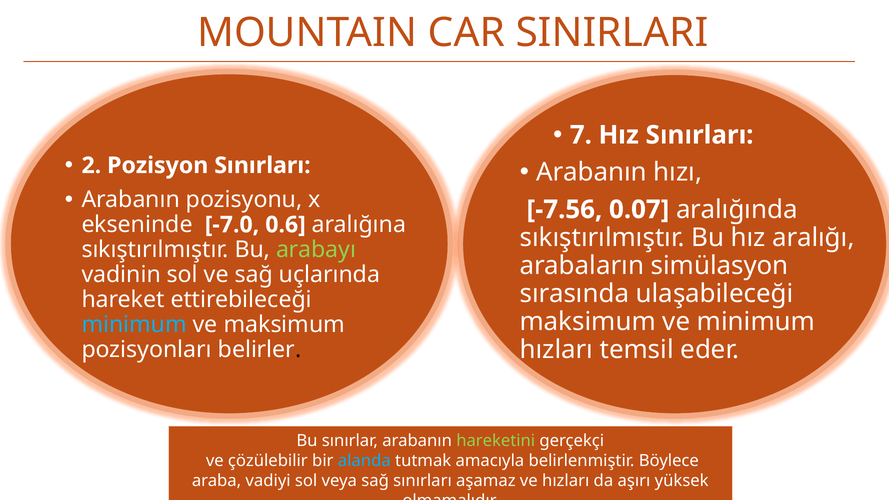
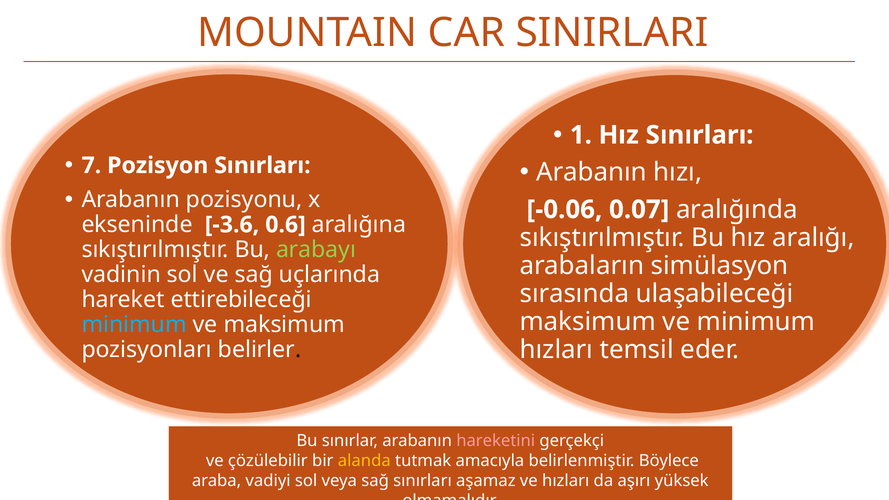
7: 7 -> 1
2: 2 -> 7
-7.56: -7.56 -> -0.06
-7.0: -7.0 -> -3.6
hareketini colour: light green -> pink
alanda colour: light blue -> yellow
